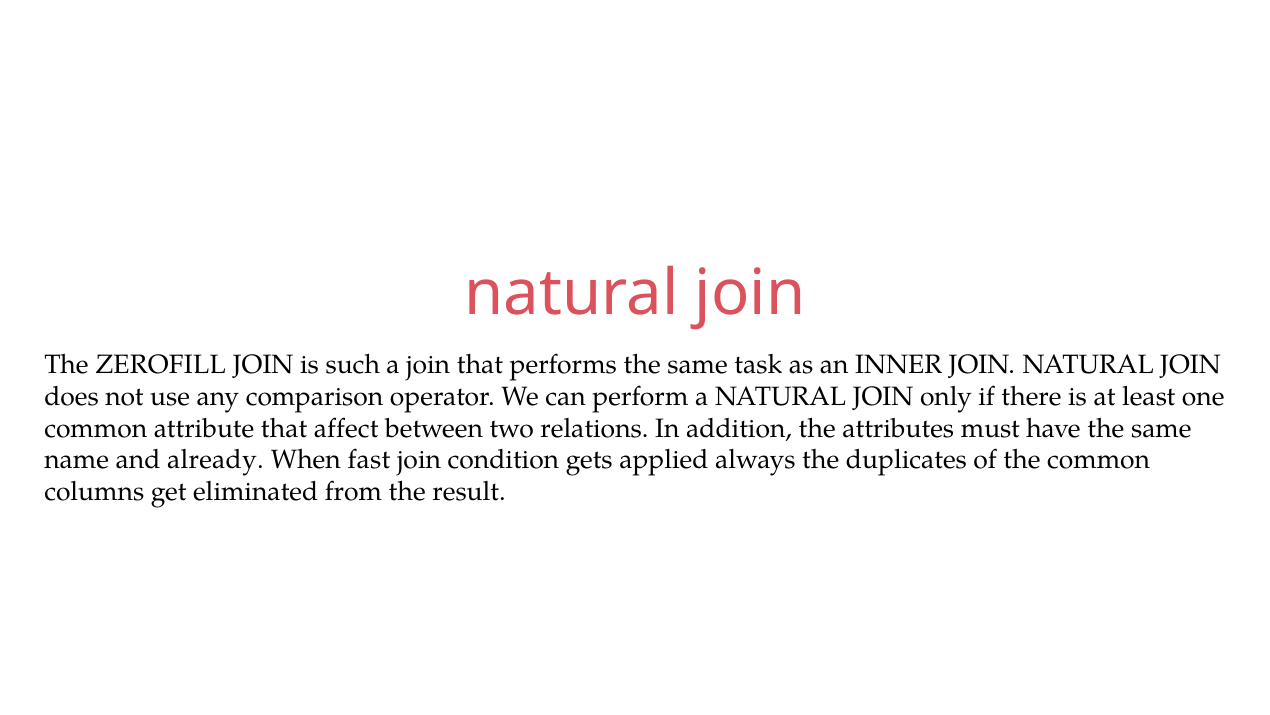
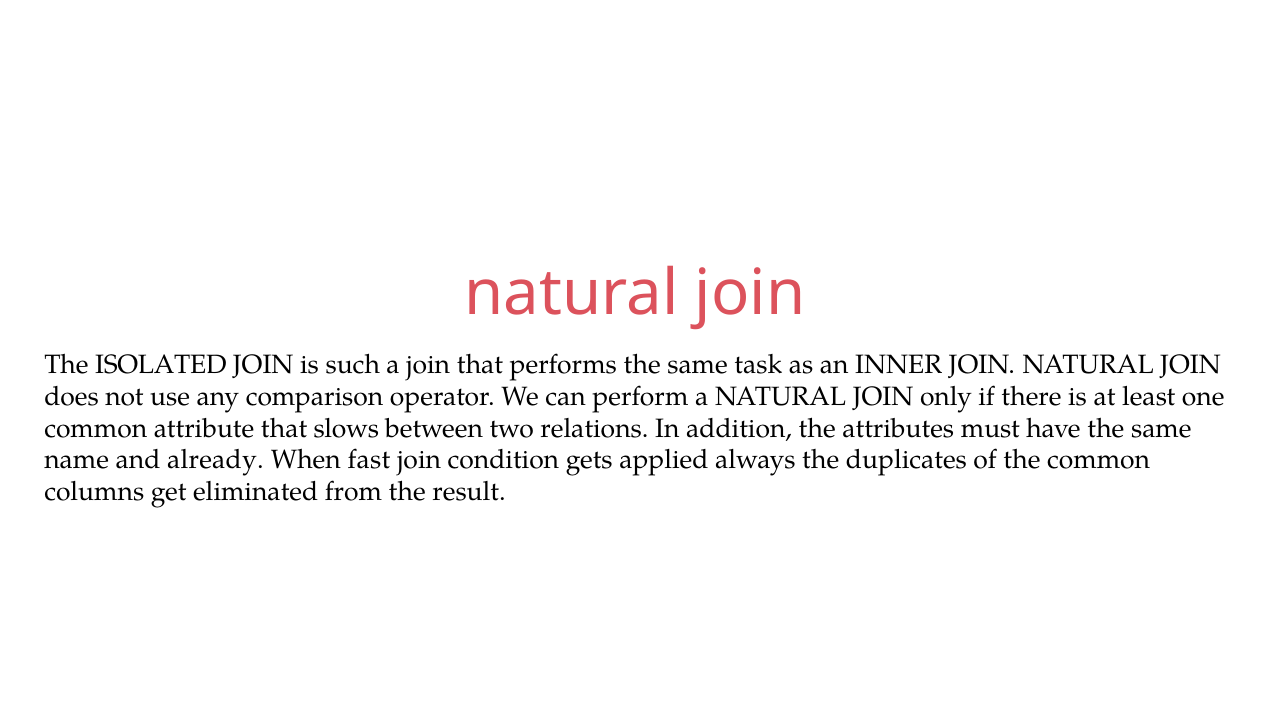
ZEROFILL: ZEROFILL -> ISOLATED
affect: affect -> slows
